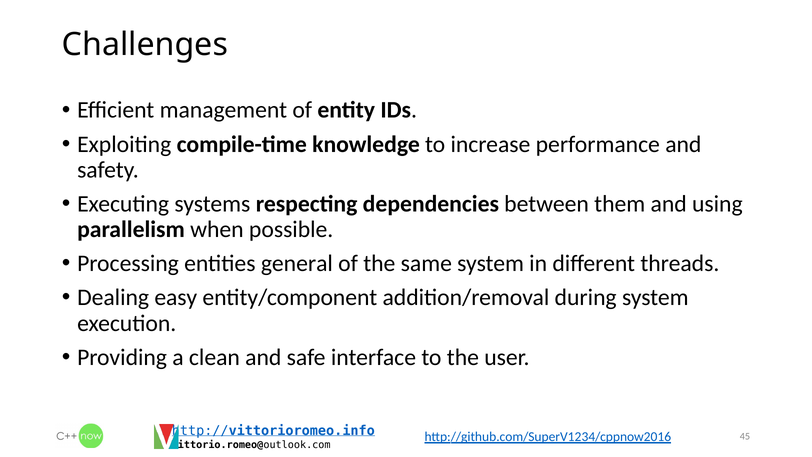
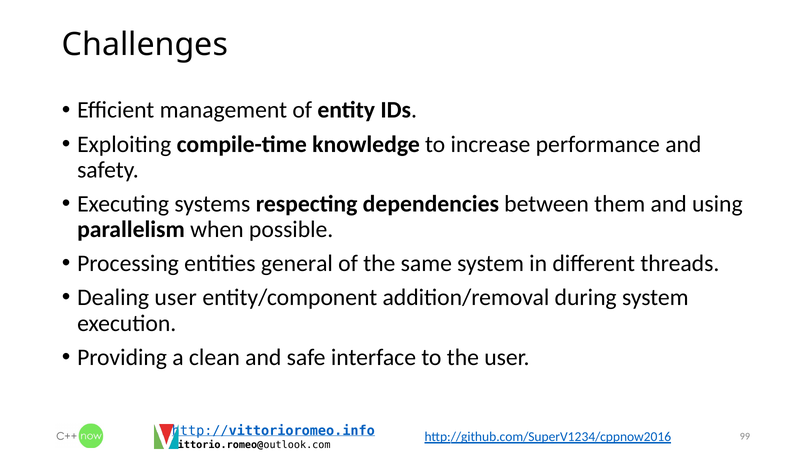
Dealing easy: easy -> user
45: 45 -> 99
